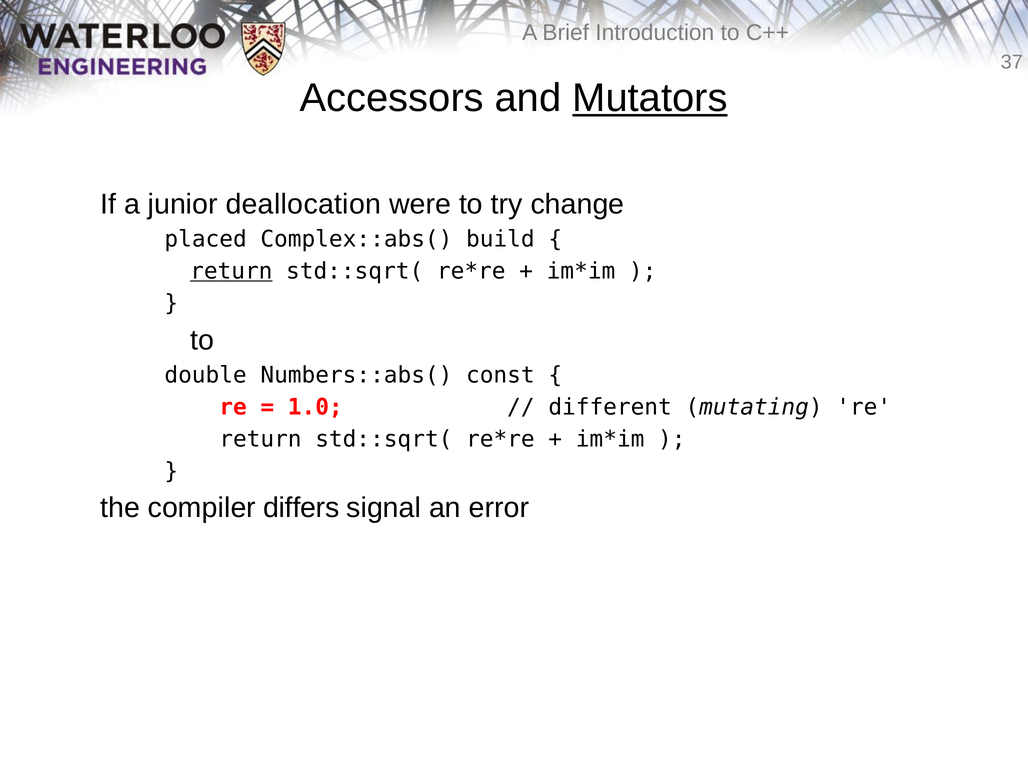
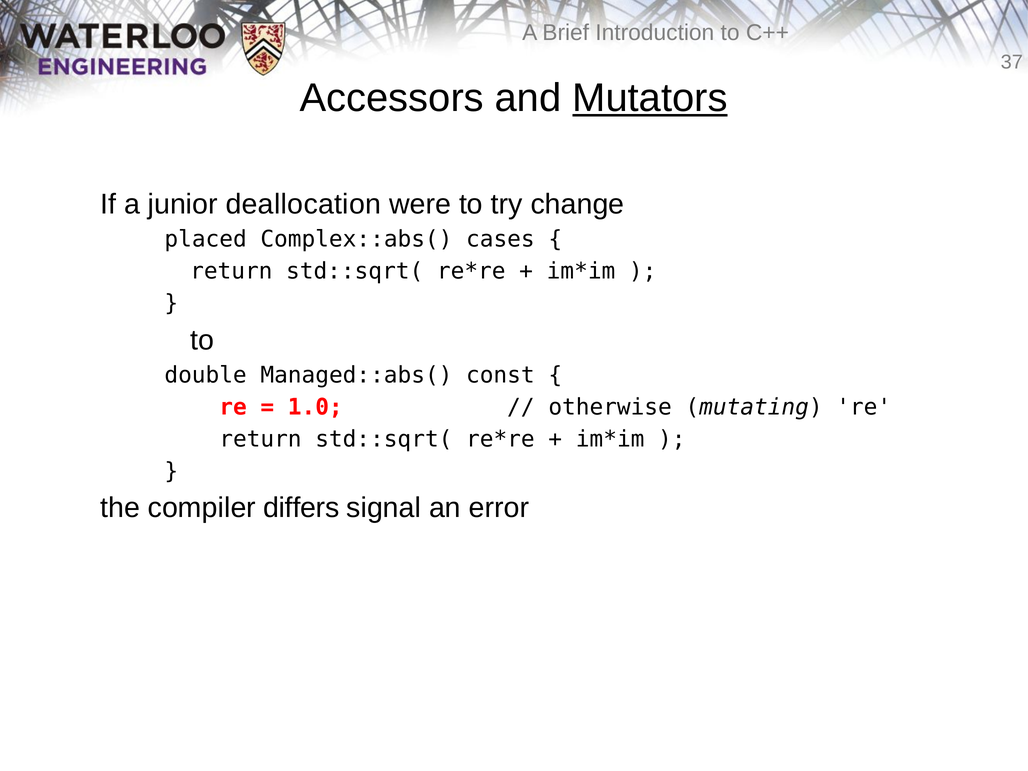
build: build -> cases
return at (231, 271) underline: present -> none
Numbers::abs(: Numbers::abs( -> Managed::abs(
different: different -> otherwise
